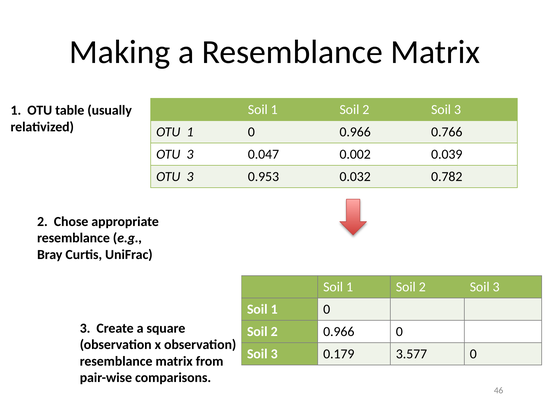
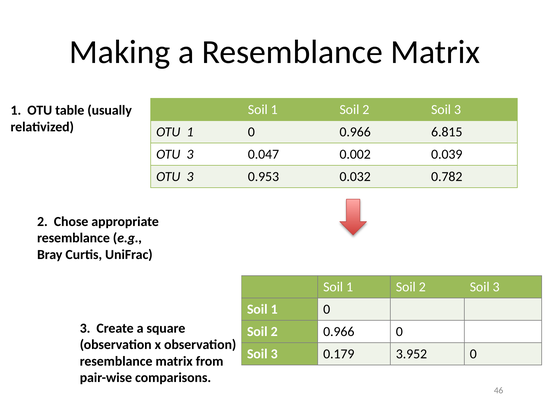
0.766: 0.766 -> 6.815
3.577: 3.577 -> 3.952
